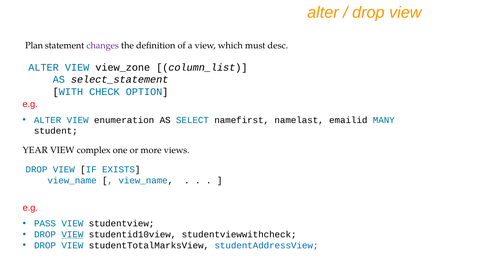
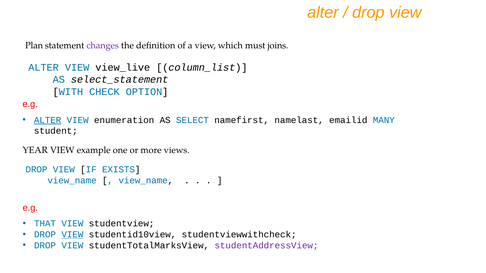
desc: desc -> joins
view_zone: view_zone -> view_live
ALTER at (48, 120) underline: none -> present
complex: complex -> example
PASS: PASS -> THAT
studentAddressView colour: blue -> purple
